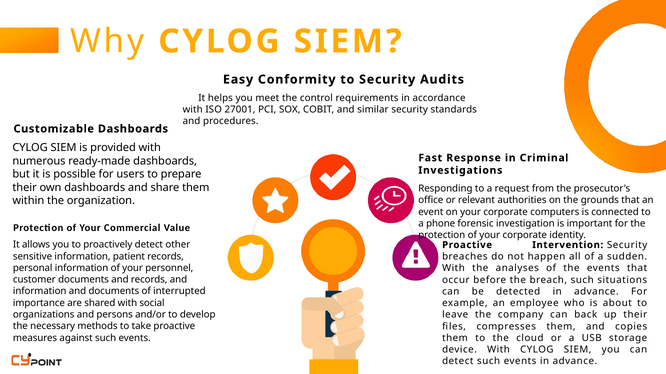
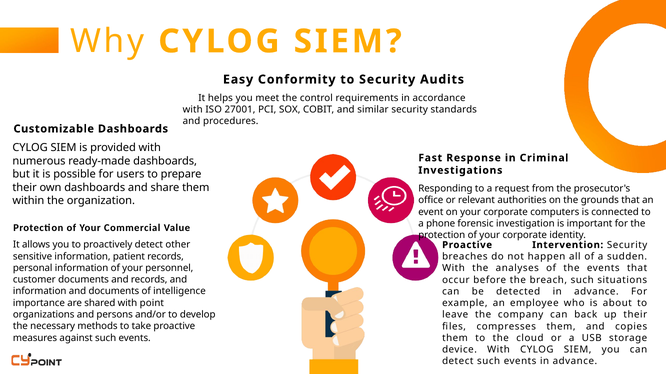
interrupted: interrupted -> intelligence
social: social -> point
